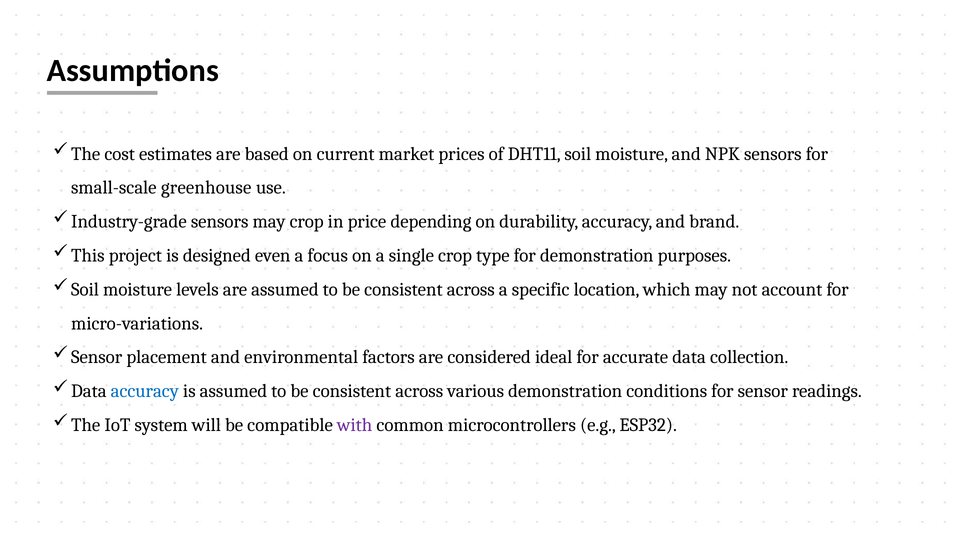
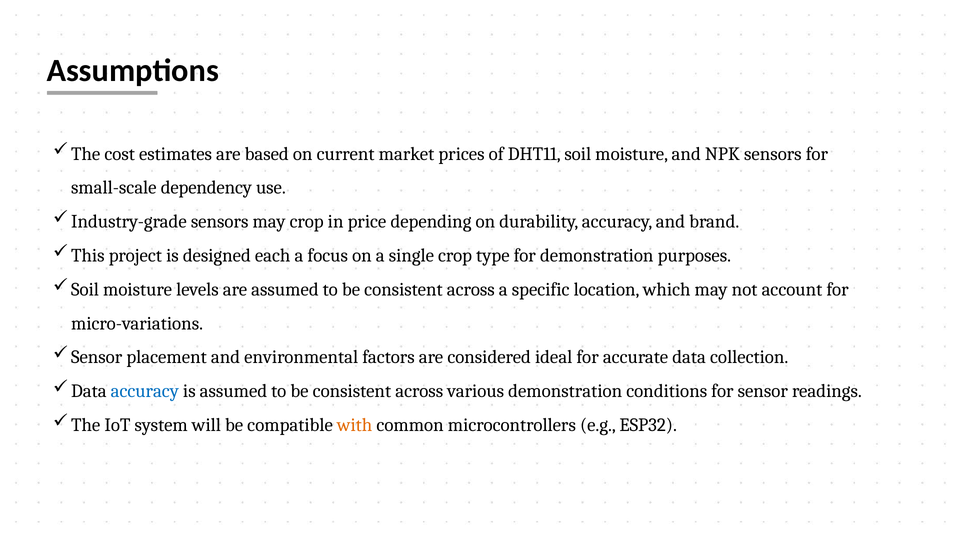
greenhouse: greenhouse -> dependency
even: even -> each
with colour: purple -> orange
